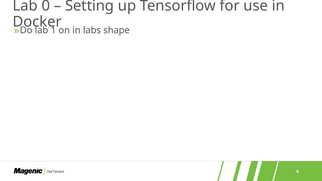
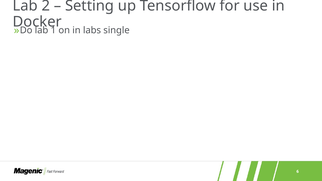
0: 0 -> 2
shape: shape -> single
